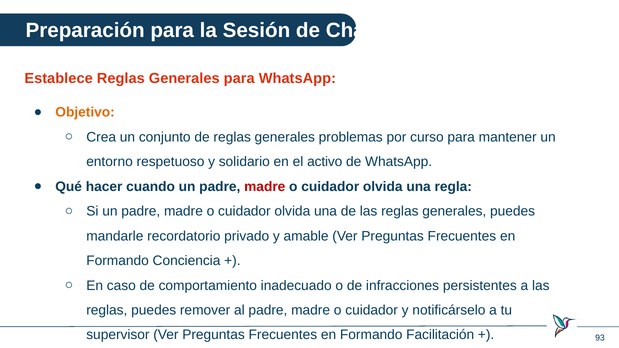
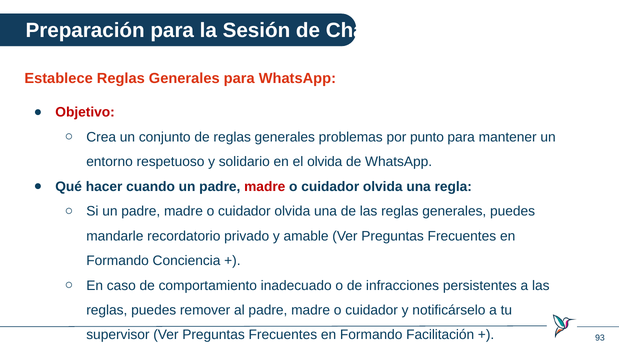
Objetivo colour: orange -> red
curso: curso -> punto
el activo: activo -> olvida
